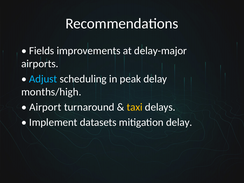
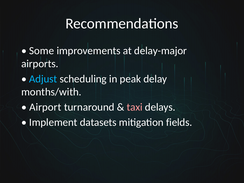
Fields: Fields -> Some
months/high: months/high -> months/with
taxi colour: yellow -> pink
mitigation delay: delay -> fields
